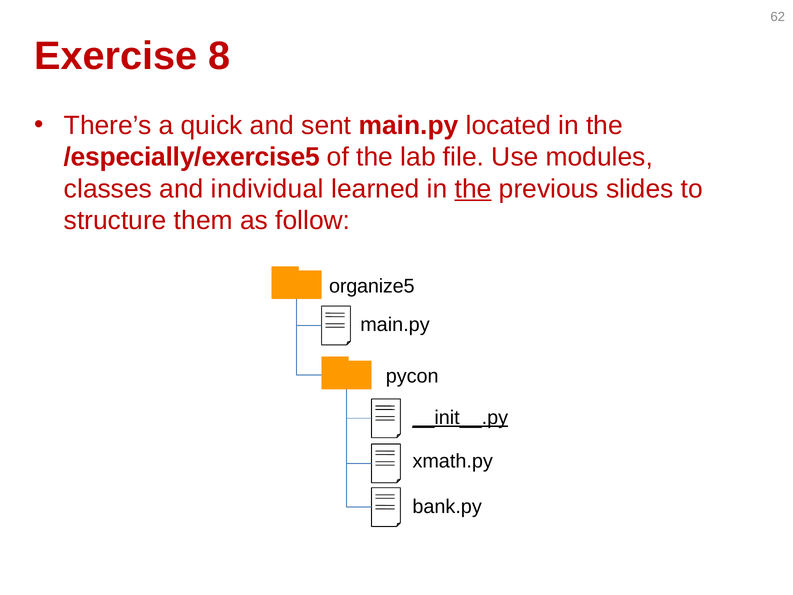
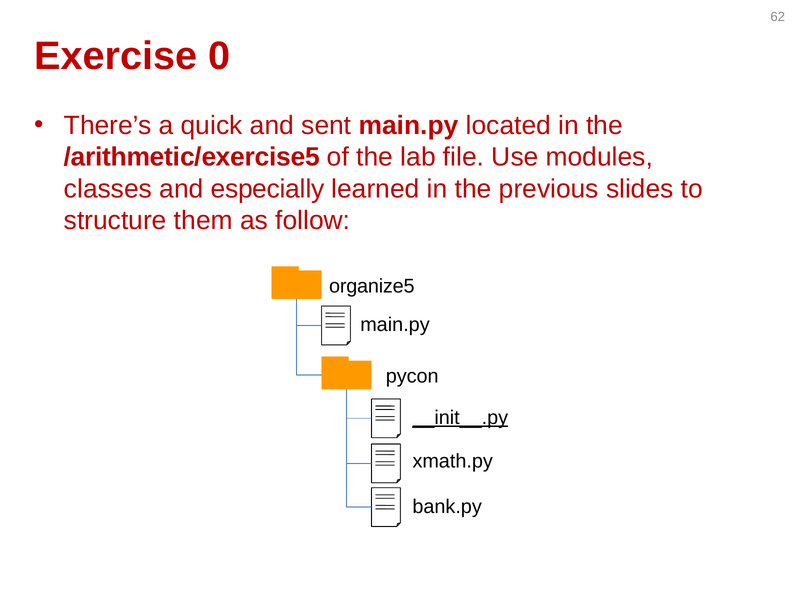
8: 8 -> 0
/especially/exercise5: /especially/exercise5 -> /arithmetic/exercise5
individual: individual -> especially
the at (473, 189) underline: present -> none
